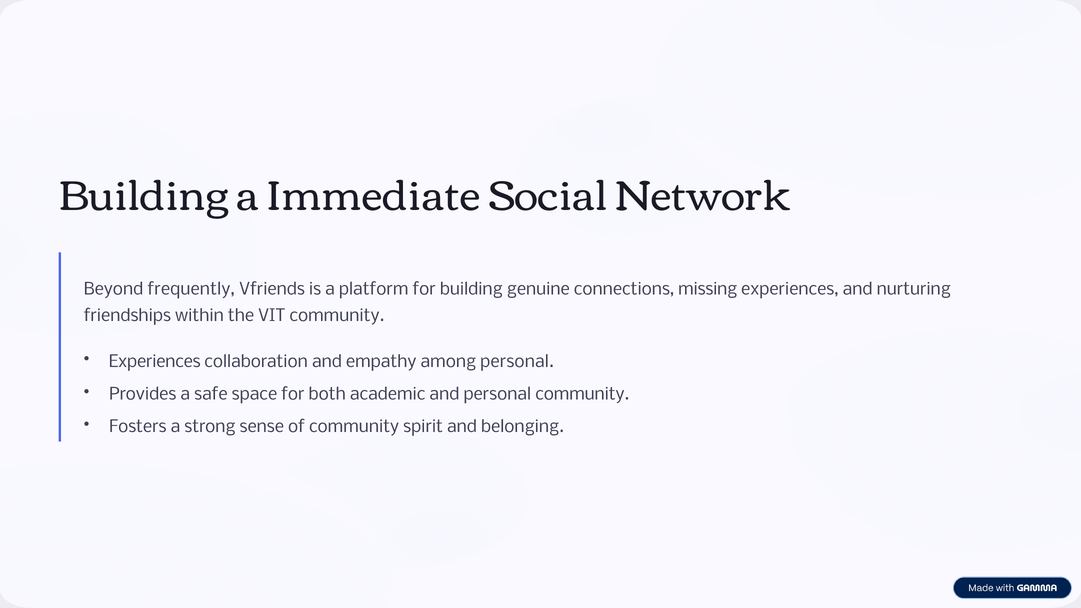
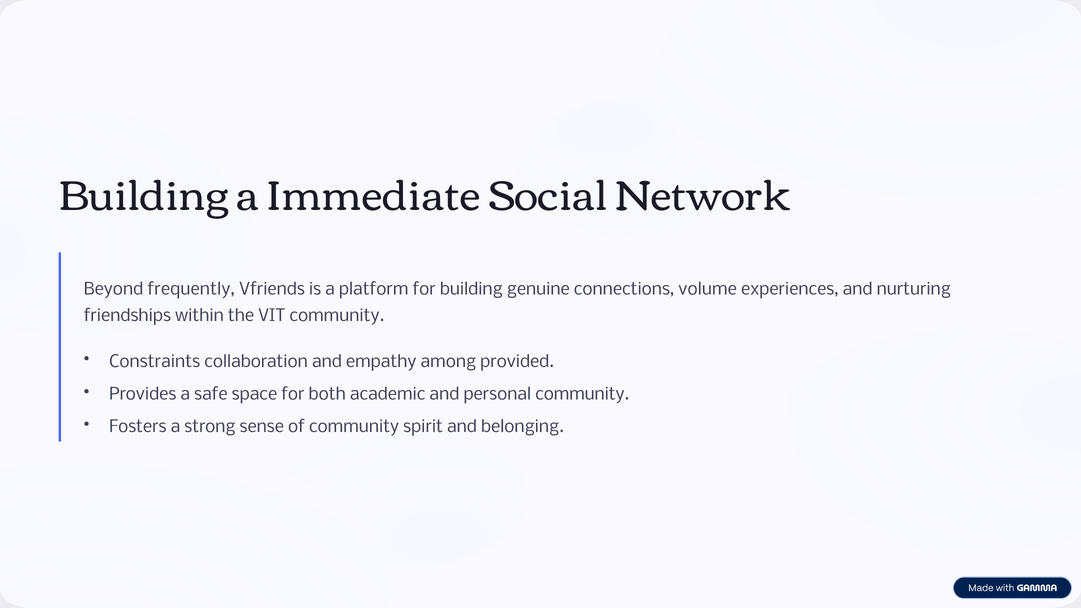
missing: missing -> volume
Experiences at (155, 362): Experiences -> Constraints
among personal: personal -> provided
